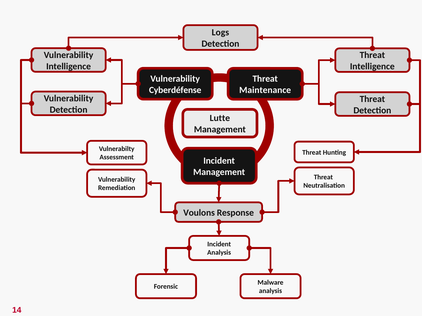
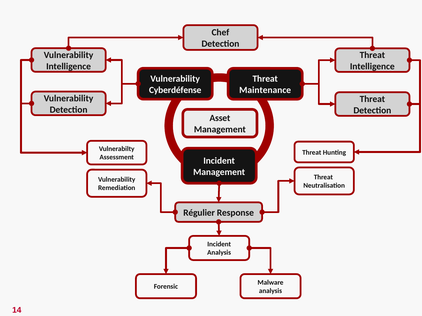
Logs: Logs -> Chef
Lutte: Lutte -> Asset
Voulons: Voulons -> Régulier
